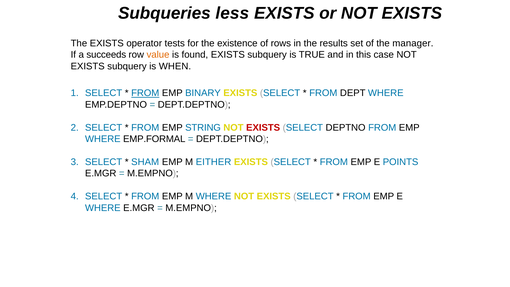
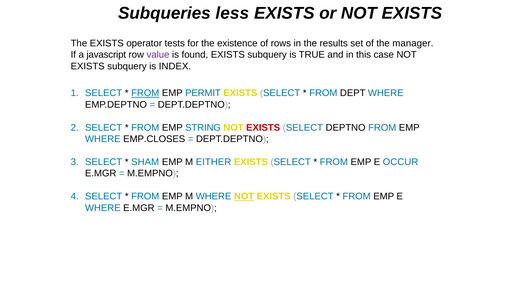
succeeds: succeeds -> javascript
value colour: orange -> purple
WHEN: WHEN -> INDEX
BINARY: BINARY -> PERMIT
EMP.FORMAL: EMP.FORMAL -> EMP.CLOSES
POINTS: POINTS -> OCCUR
NOT at (244, 196) underline: none -> present
